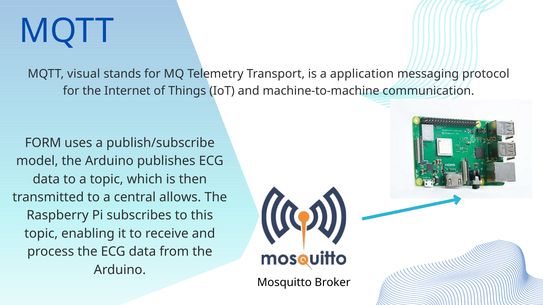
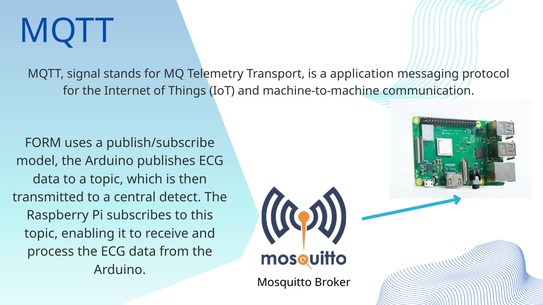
visual: visual -> signal
allows: allows -> detect
